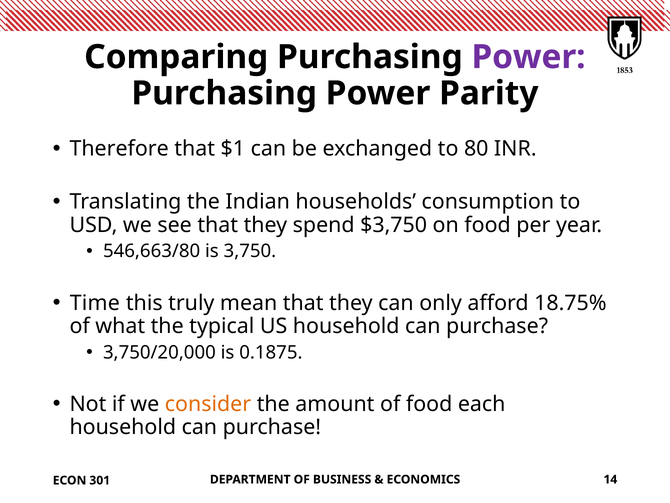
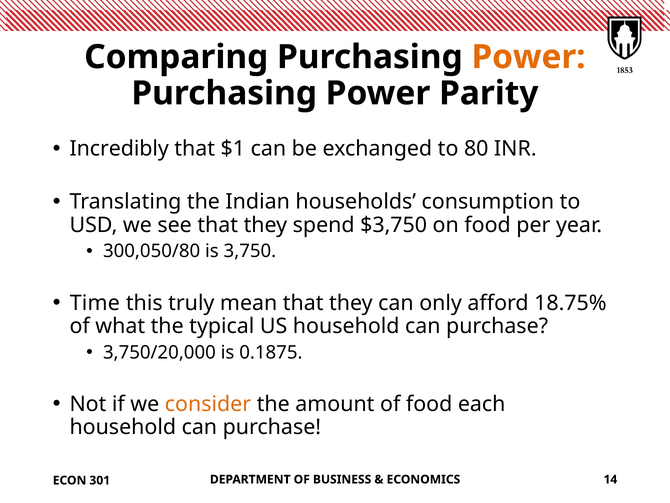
Power at (528, 57) colour: purple -> orange
Therefore: Therefore -> Incredibly
546,663/80: 546,663/80 -> 300,050/80
